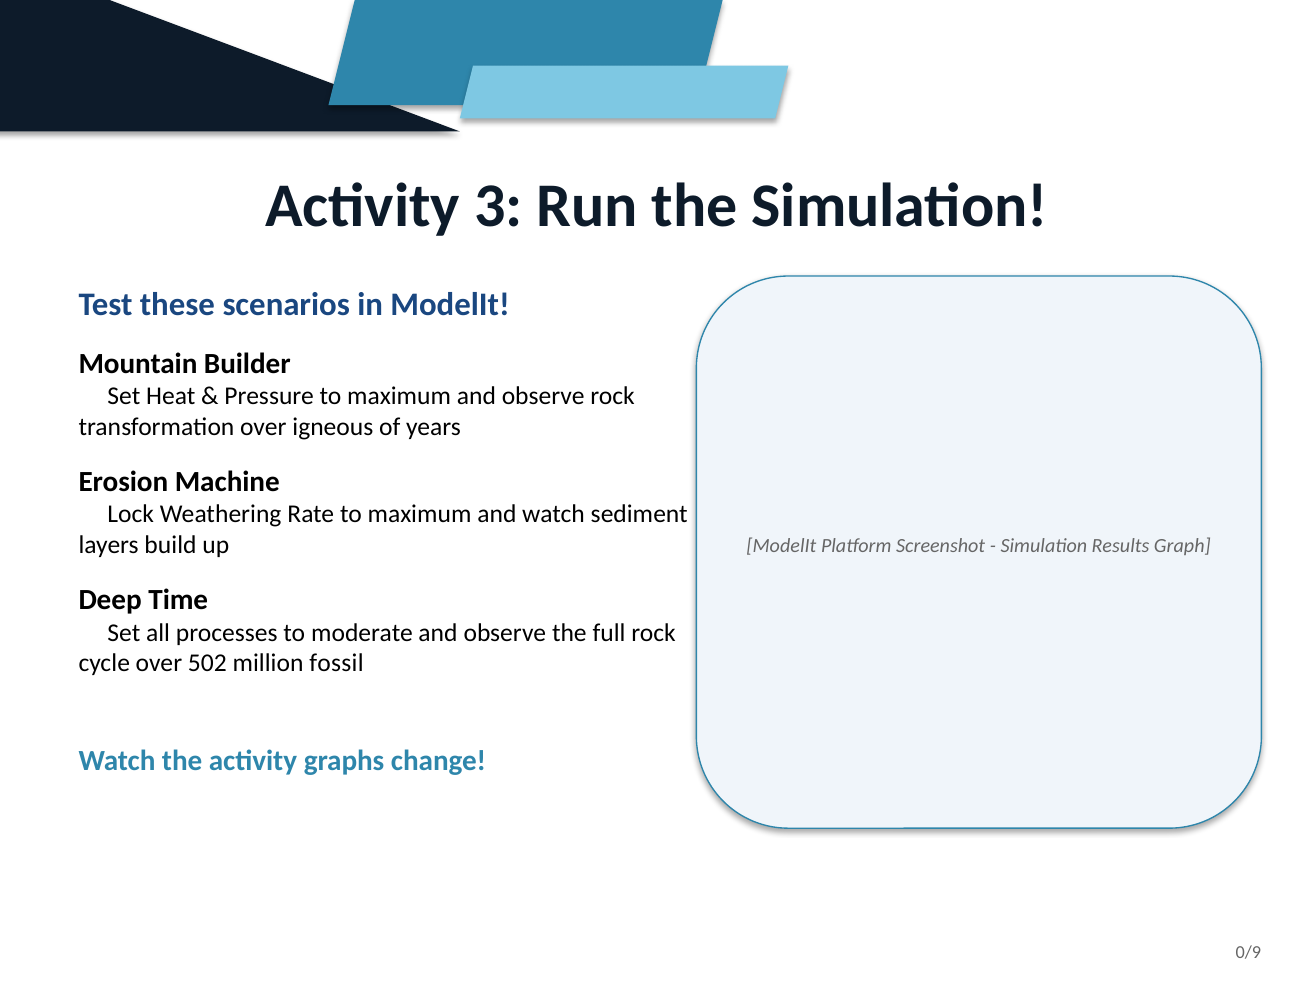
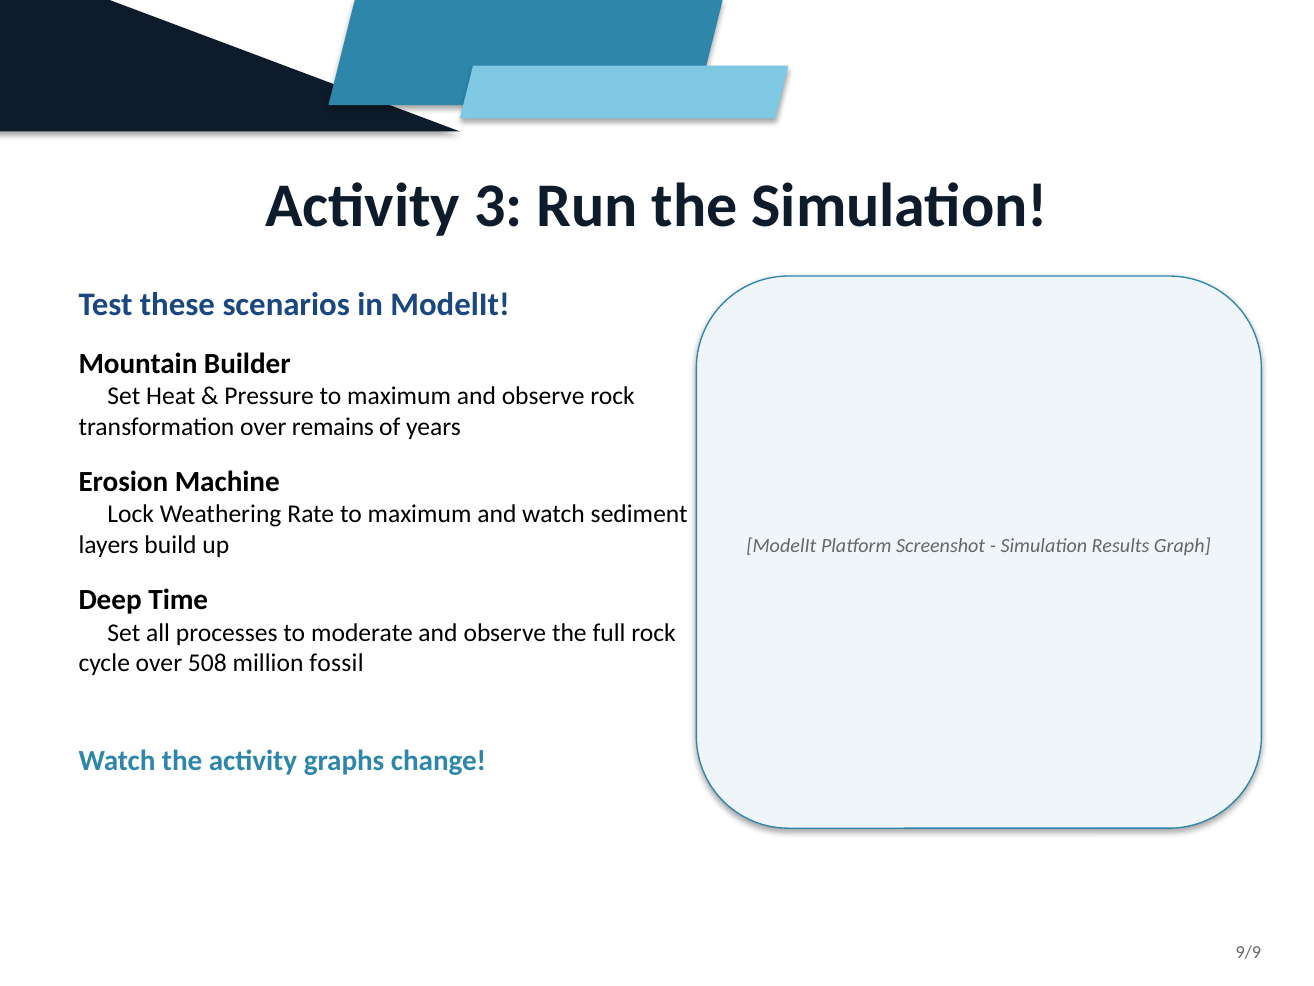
igneous: igneous -> remains
502: 502 -> 508
0/9: 0/9 -> 9/9
